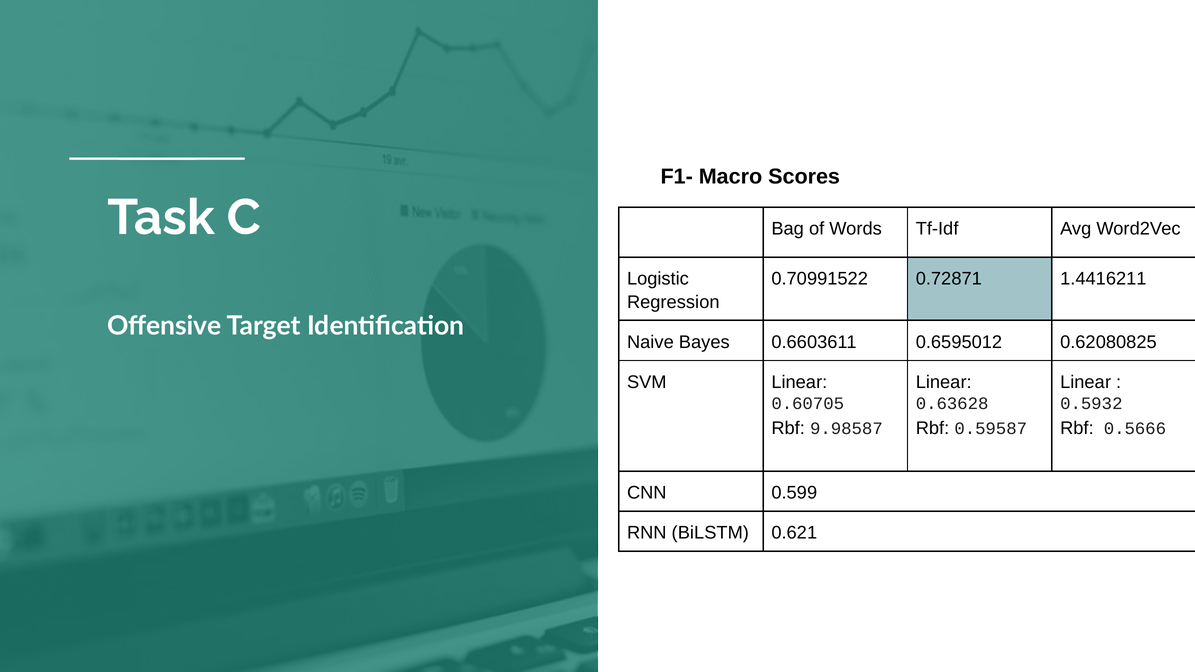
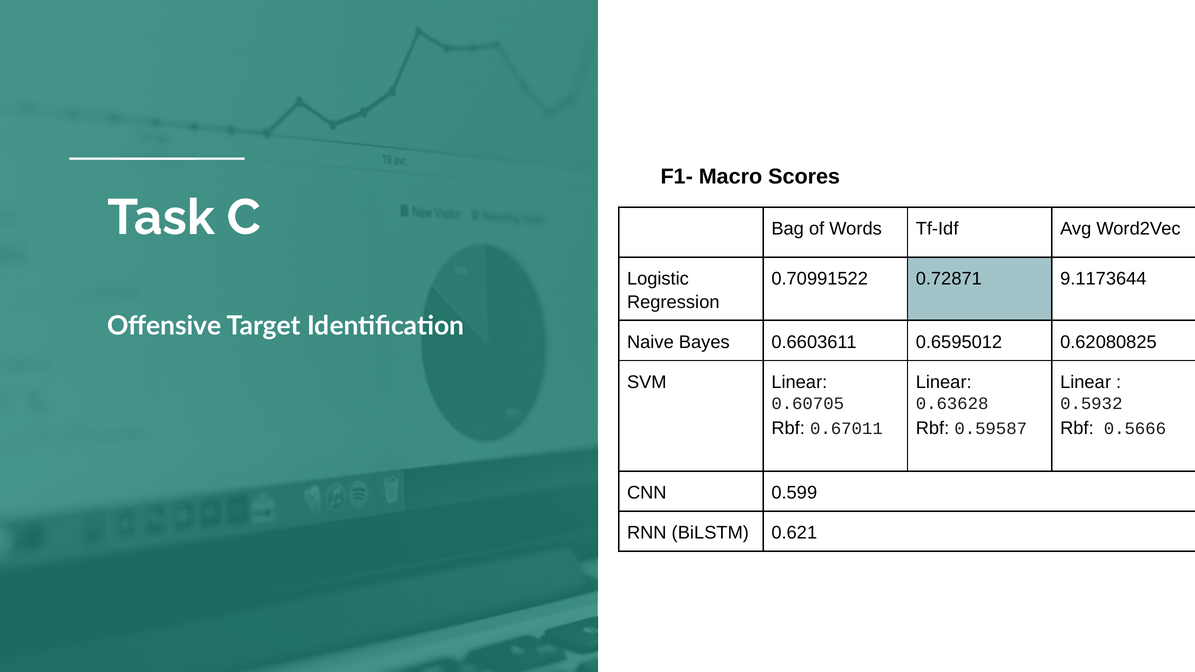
1.4416211: 1.4416211 -> 9.1173644
9.98587: 9.98587 -> 0.67011
